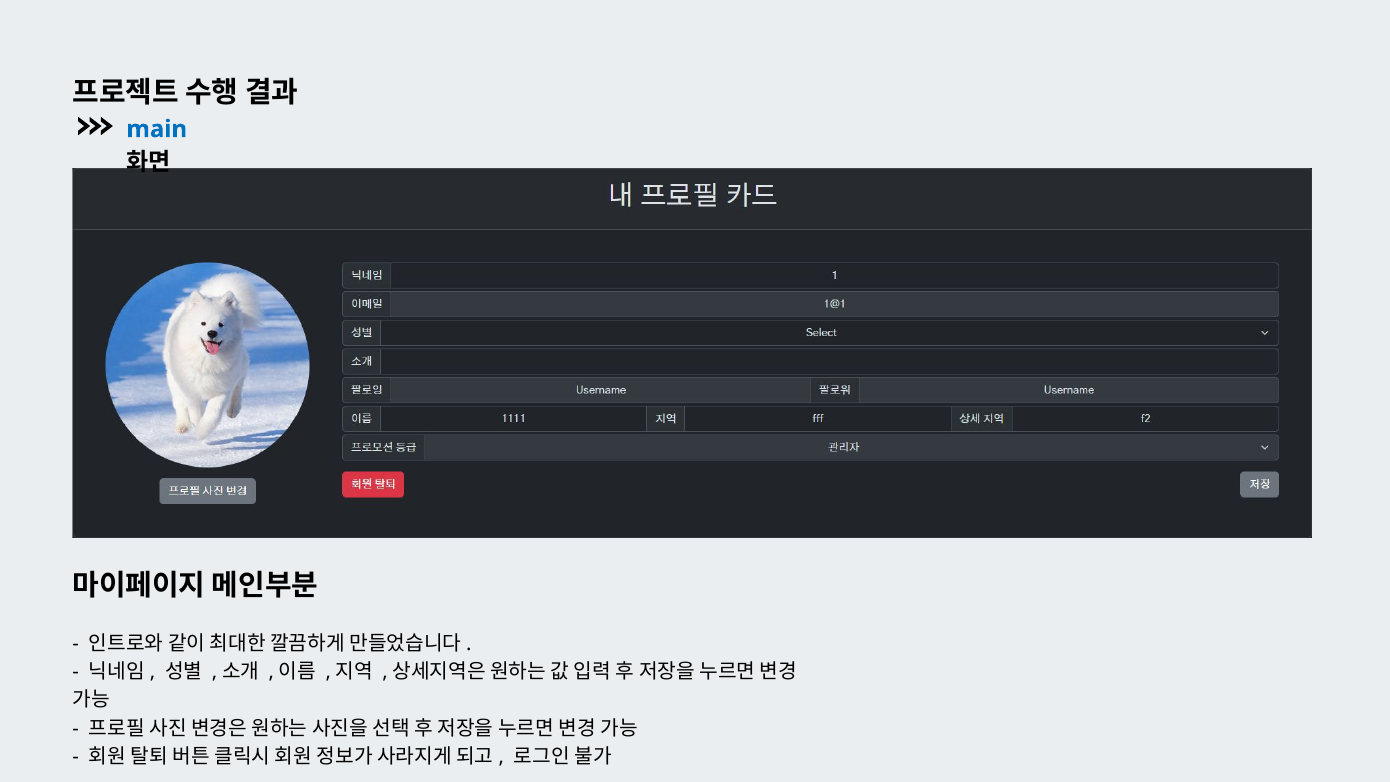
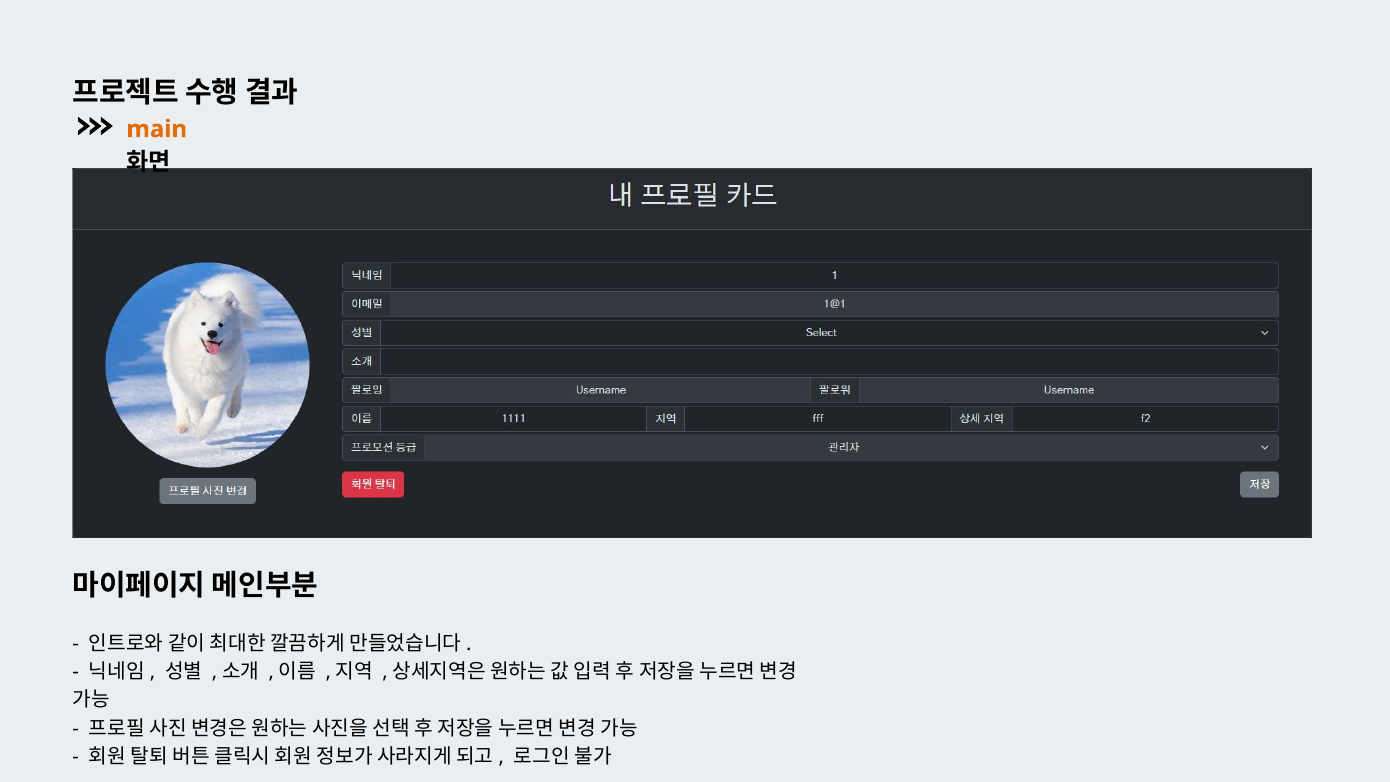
main colour: blue -> orange
